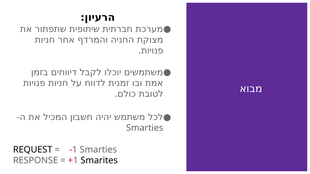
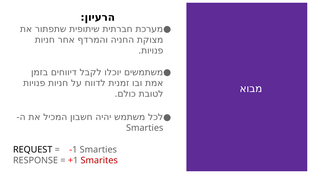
Smarites colour: black -> red
